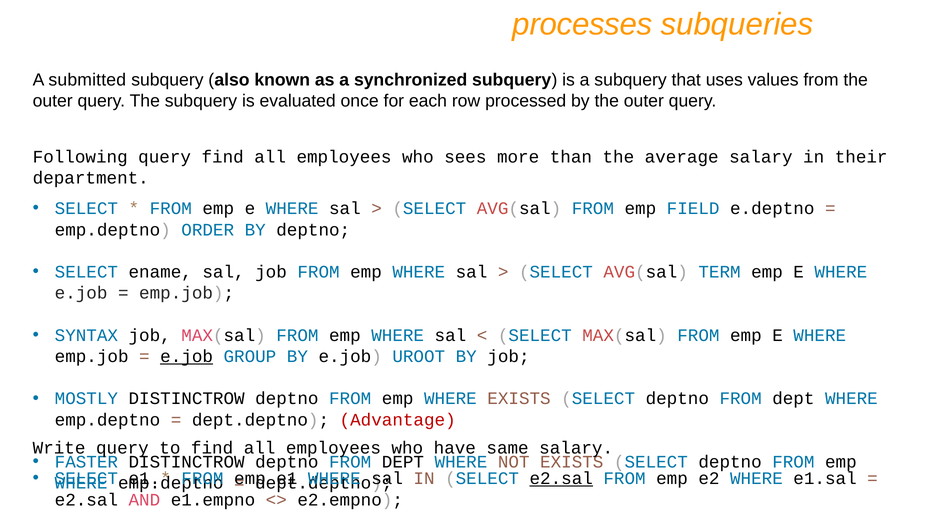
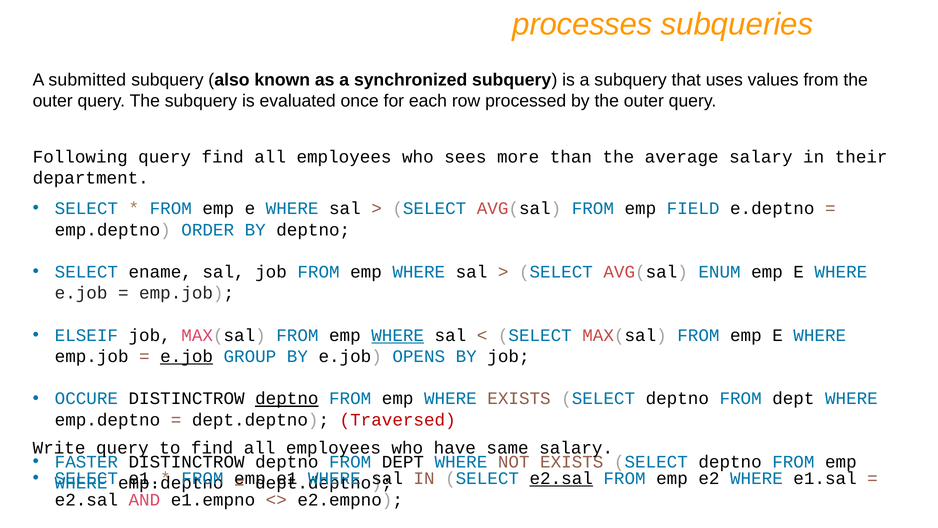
TERM: TERM -> ENUM
SYNTAX: SYNTAX -> ELSEIF
WHERE at (398, 335) underline: none -> present
UROOT: UROOT -> OPENS
MOSTLY: MOSTLY -> OCCURE
deptno at (287, 398) underline: none -> present
Advantage: Advantage -> Traversed
